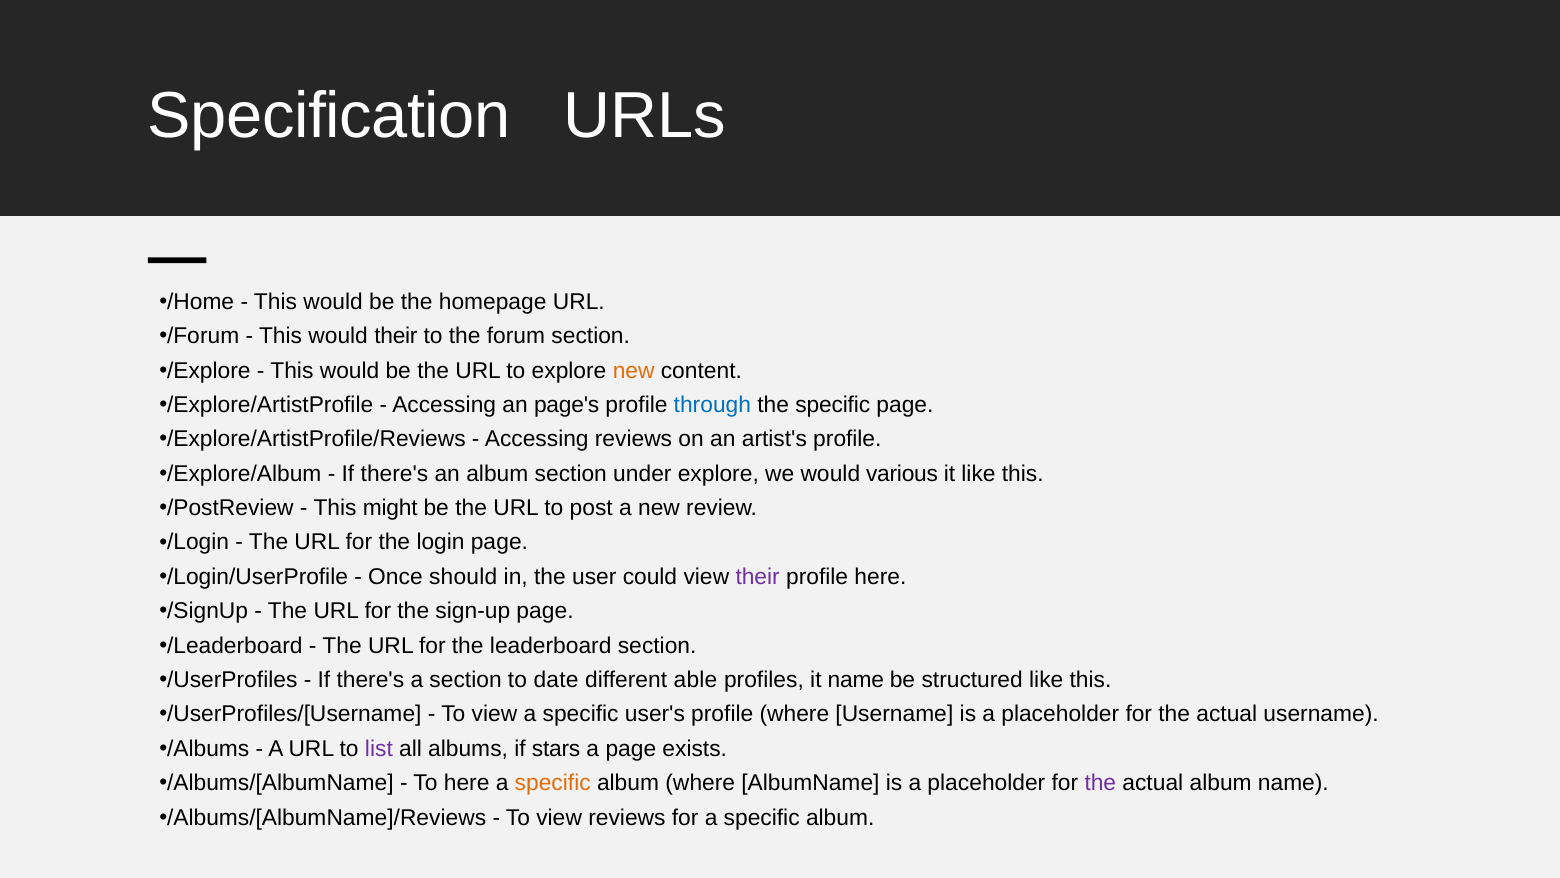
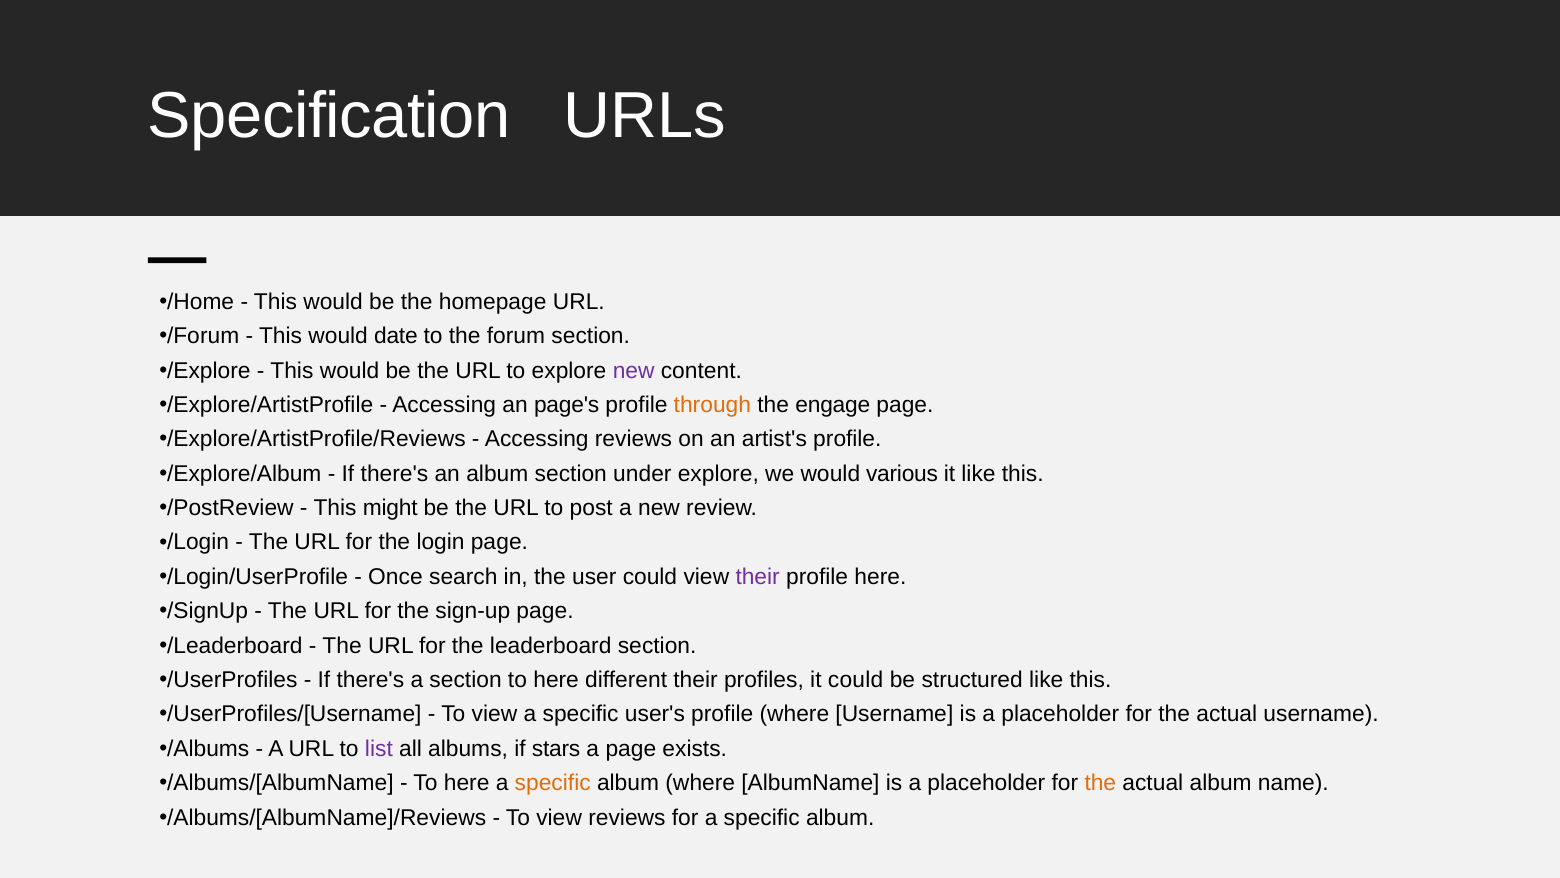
would their: their -> date
new at (634, 370) colour: orange -> purple
through colour: blue -> orange
the specific: specific -> engage
should: should -> search
section to date: date -> here
different able: able -> their
it name: name -> could
the at (1100, 783) colour: purple -> orange
